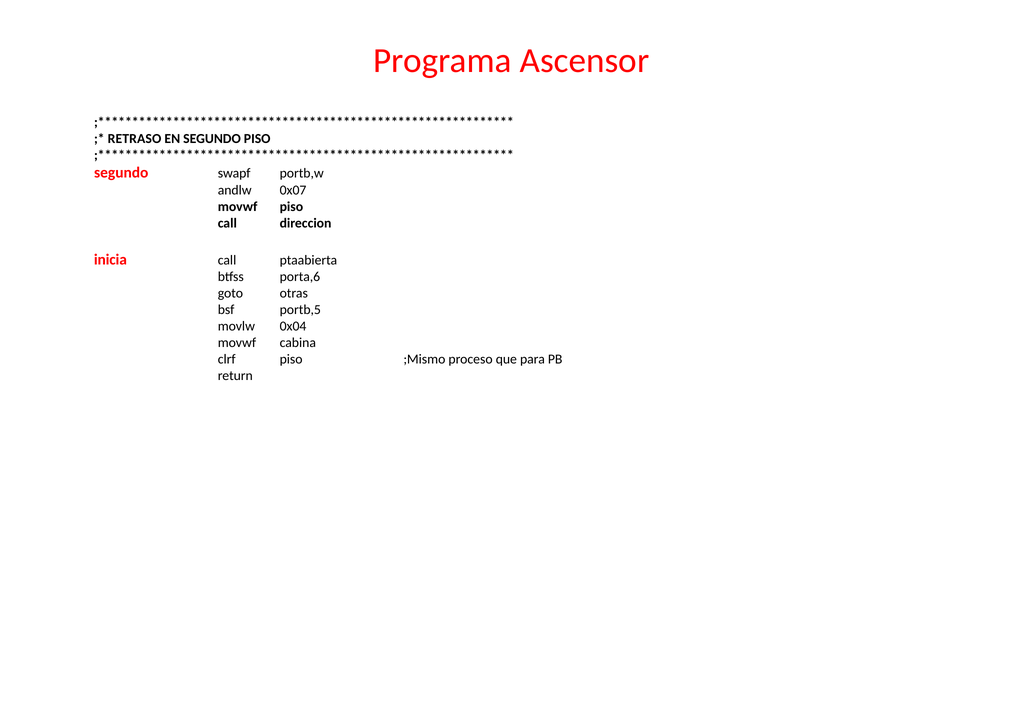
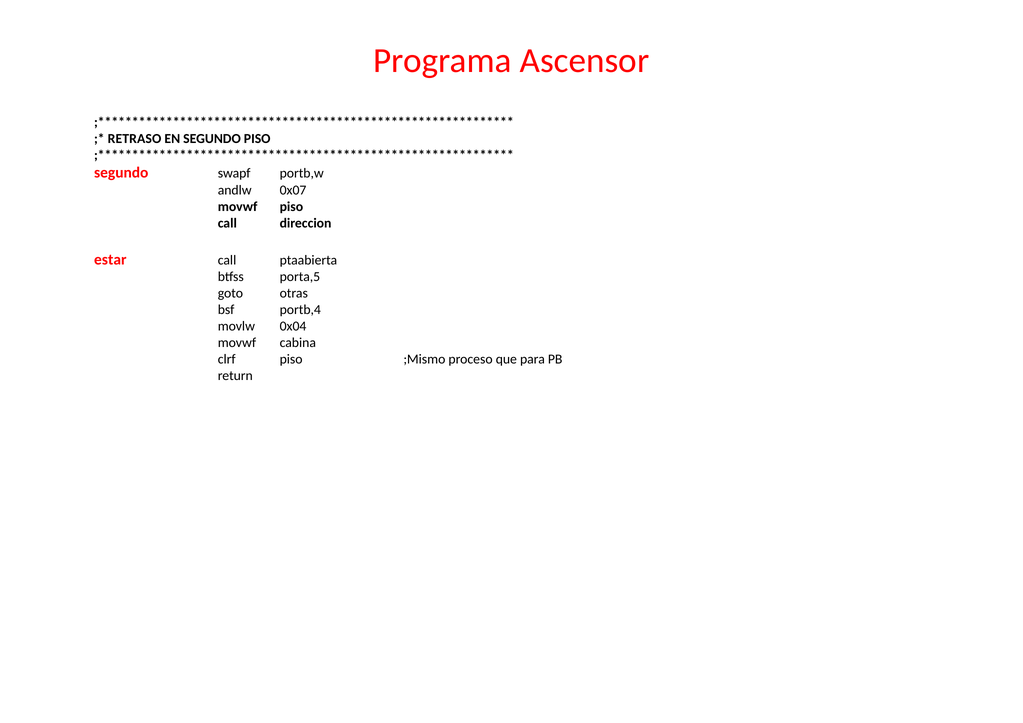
inicia: inicia -> estar
porta,6: porta,6 -> porta,5
portb,5: portb,5 -> portb,4
